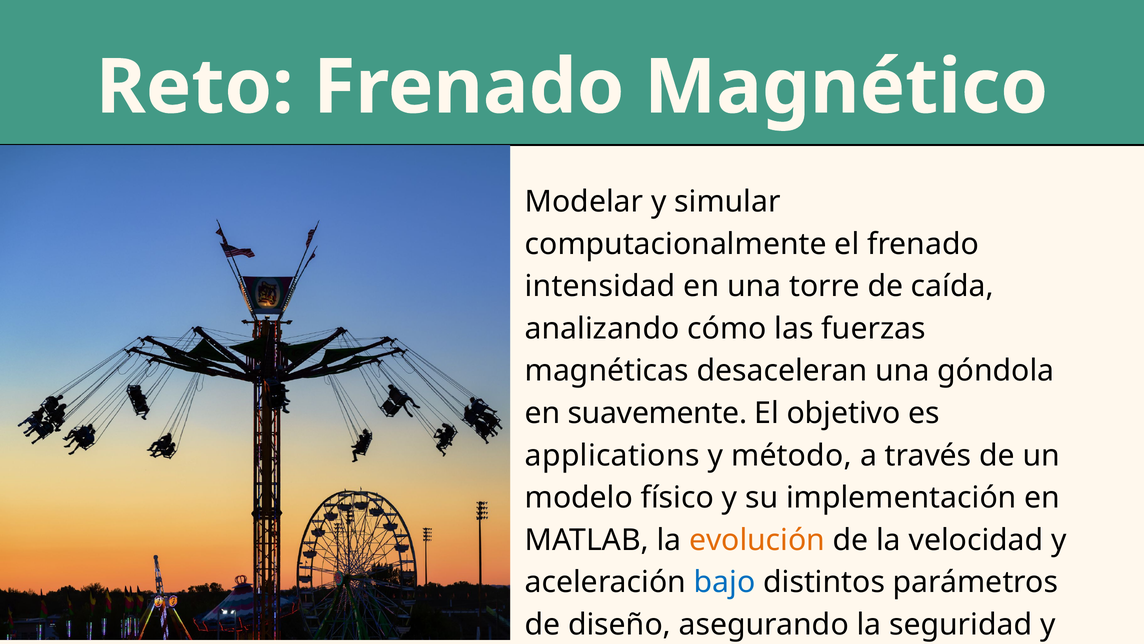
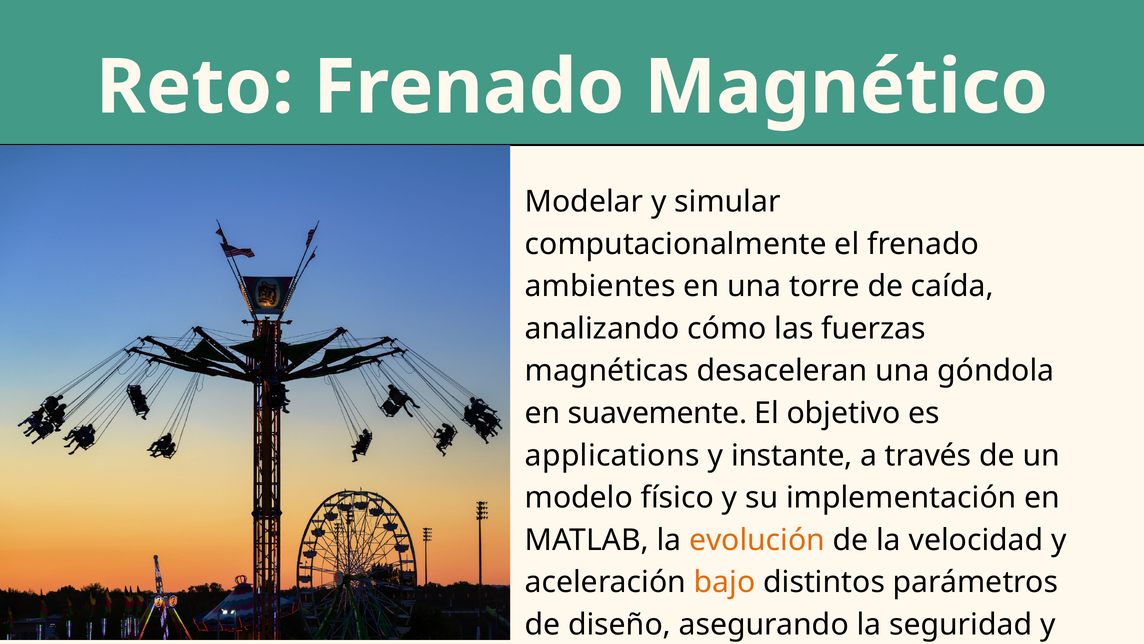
intensidad: intensidad -> ambientes
método: método -> instante
bajo colour: blue -> orange
